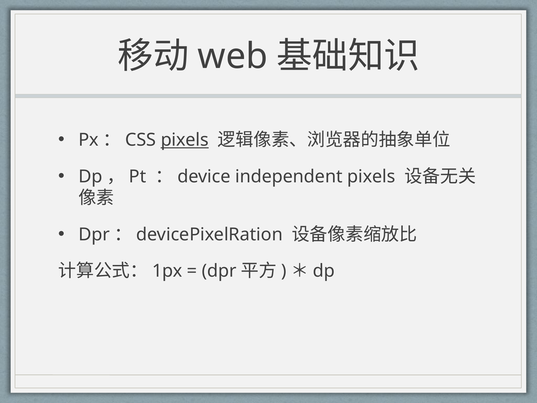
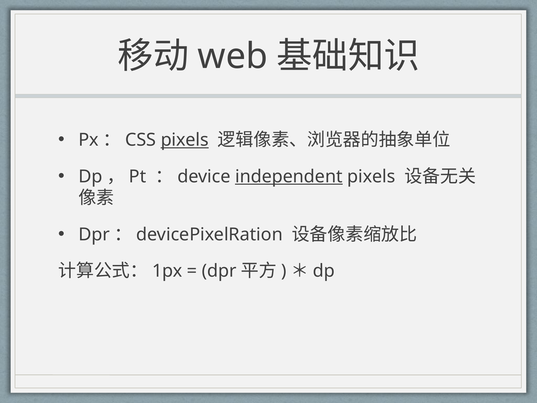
independent underline: none -> present
